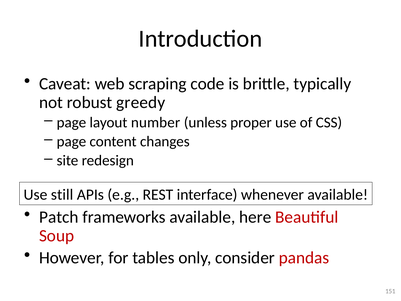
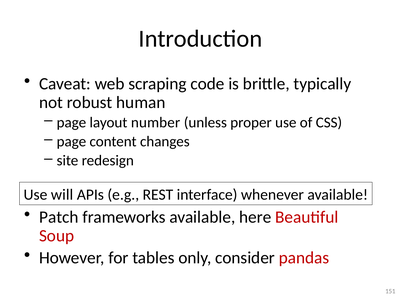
greedy: greedy -> human
still: still -> will
